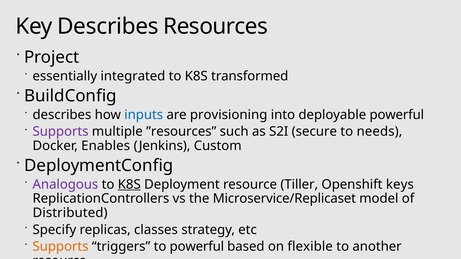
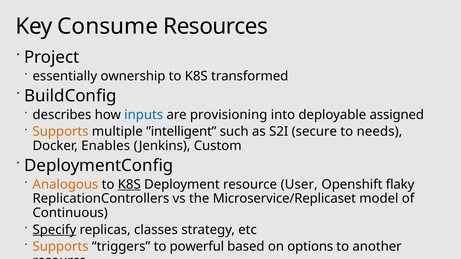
Key Describes: Describes -> Consume
integrated: integrated -> ownership
deployable powerful: powerful -> assigned
Supports at (61, 132) colour: purple -> orange
”resources: ”resources -> ”intelligent
Analogous colour: purple -> orange
Tiller: Tiller -> User
keys: keys -> flaky
Distributed: Distributed -> Continuous
Specify underline: none -> present
flexible: flexible -> options
